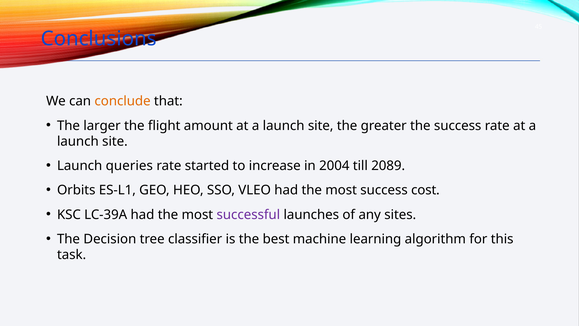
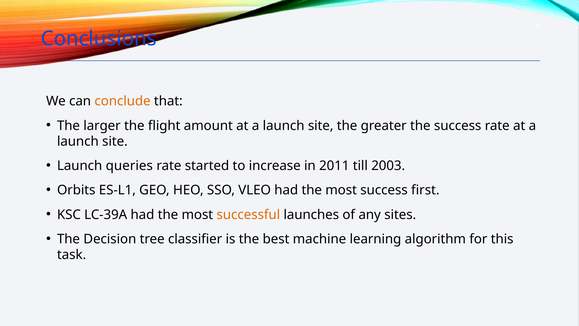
2004: 2004 -> 2011
2089: 2089 -> 2003
cost: cost -> first
successful colour: purple -> orange
